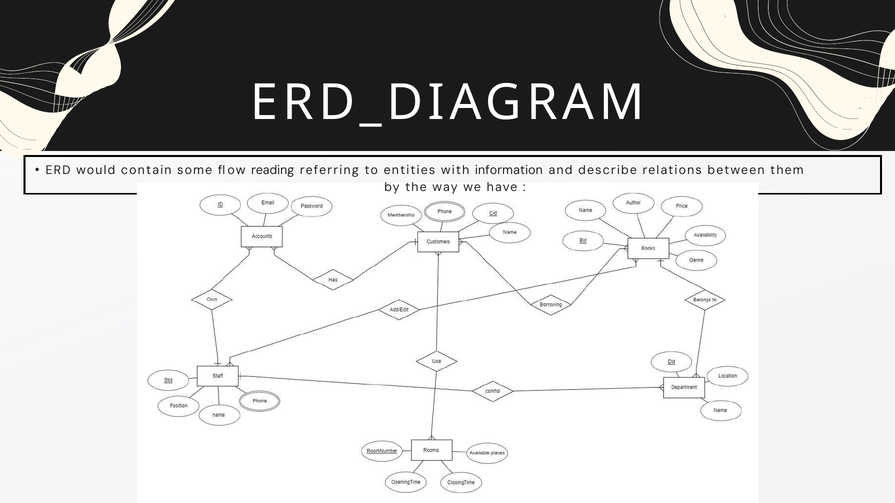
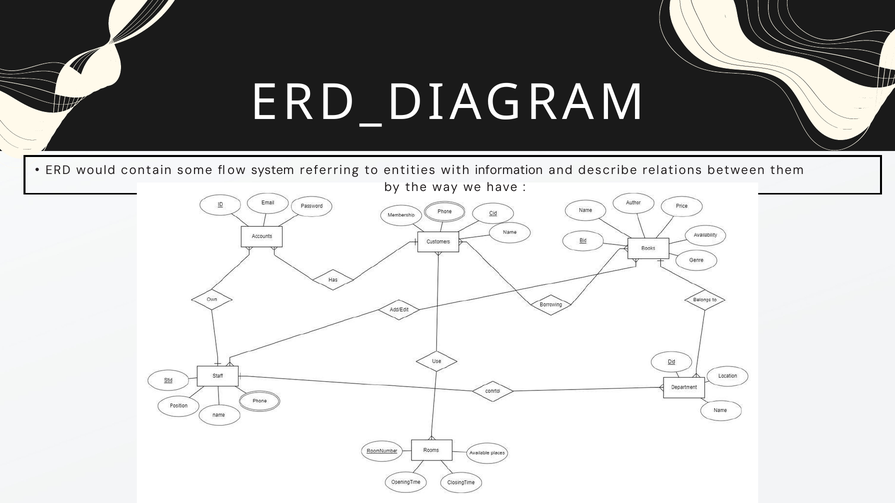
reading: reading -> system
